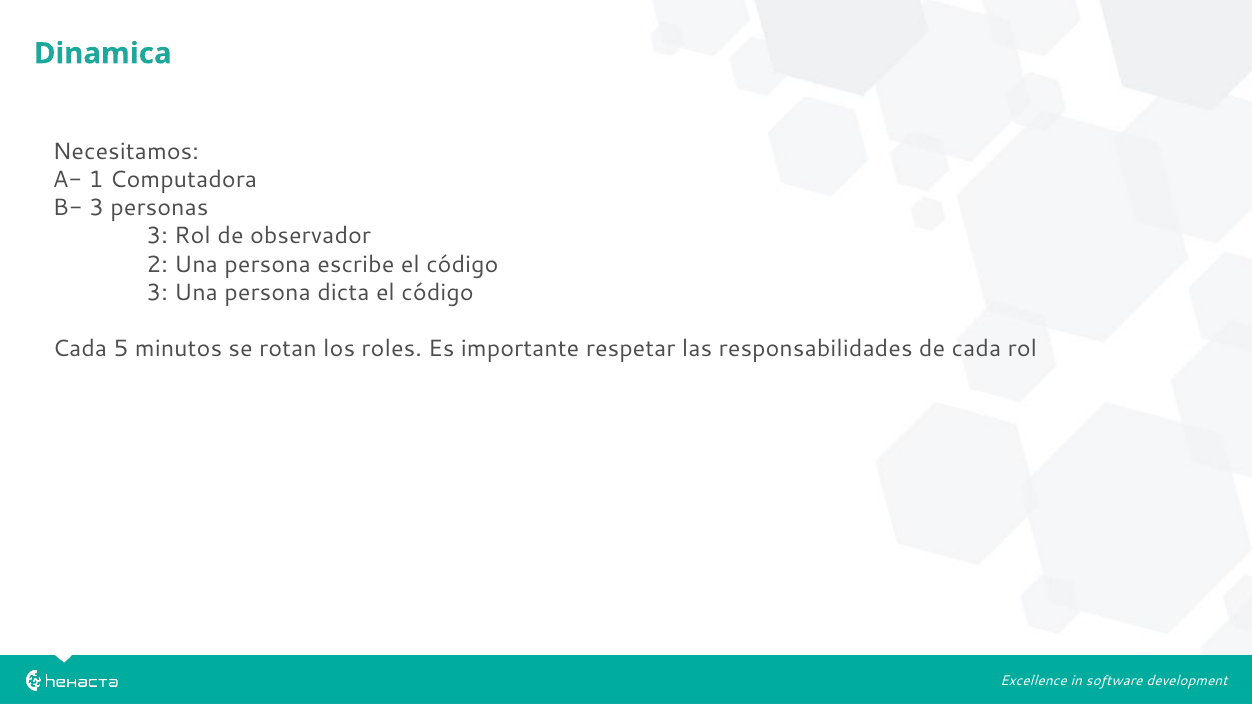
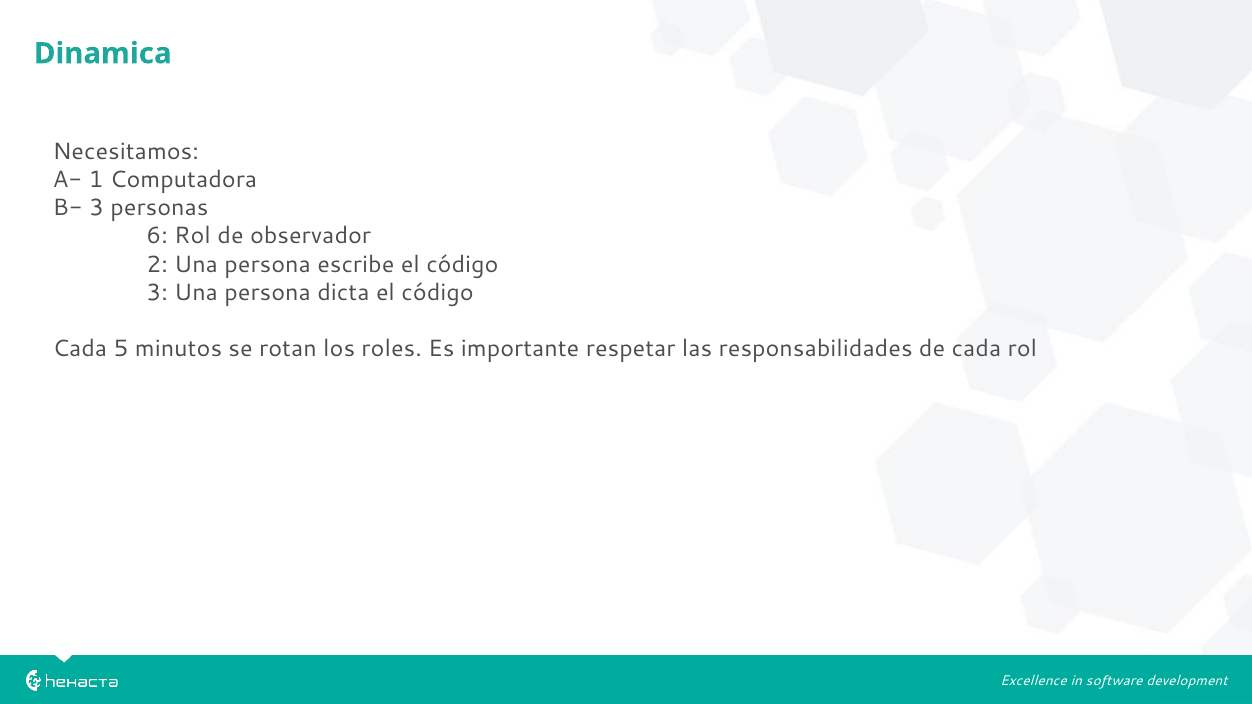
3 at (157, 236): 3 -> 6
